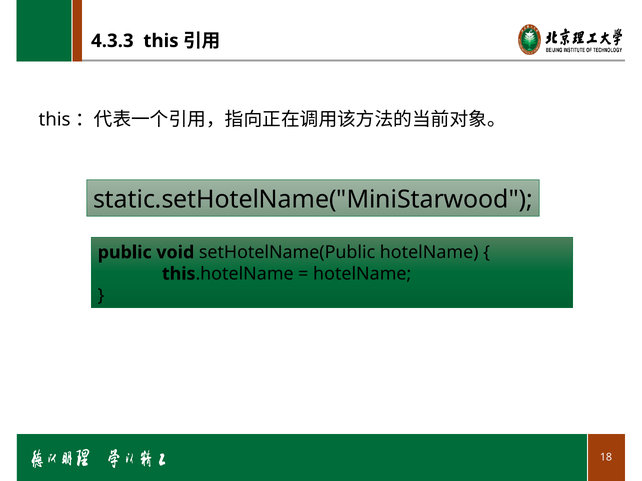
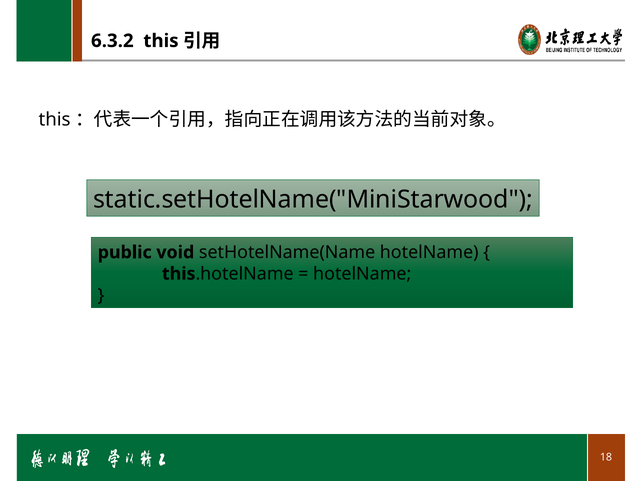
4.3.3: 4.3.3 -> 6.3.2
setHotelName(Public: setHotelName(Public -> setHotelName(Name
